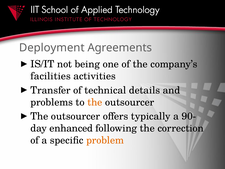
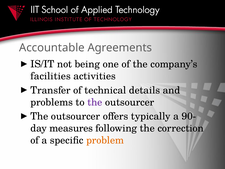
Deployment: Deployment -> Accountable
the at (95, 102) colour: orange -> purple
enhanced: enhanced -> measures
